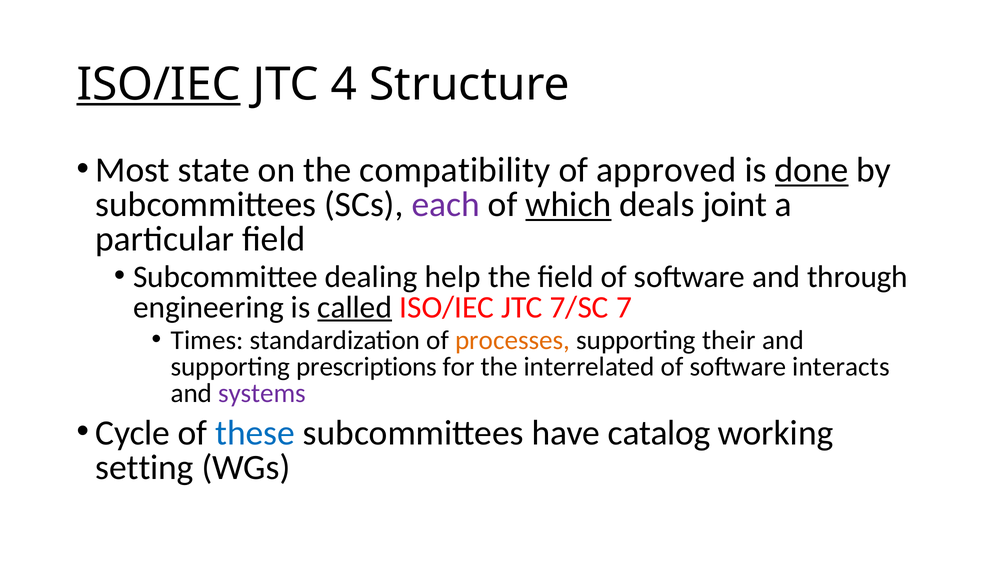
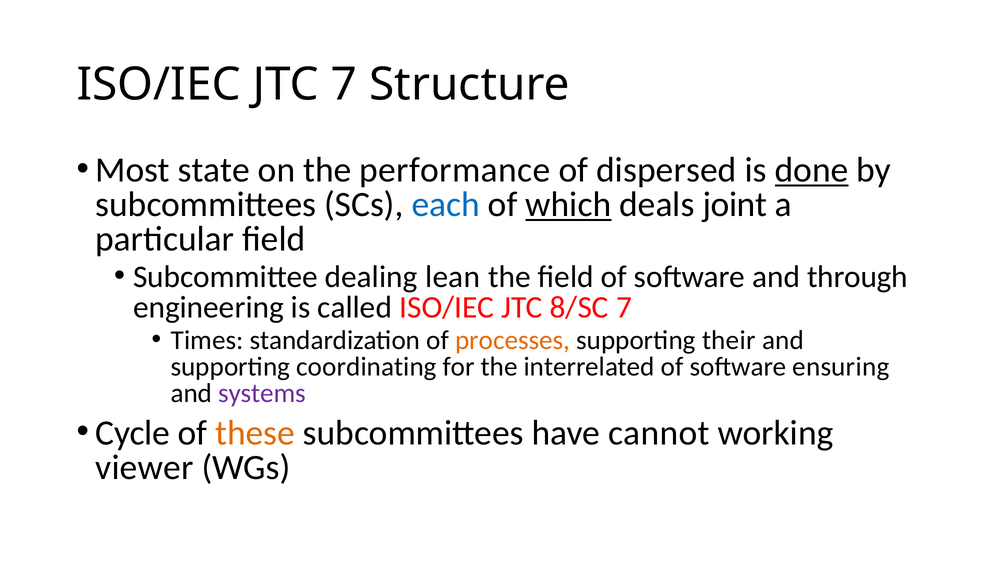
ISO/IEC at (159, 84) underline: present -> none
JTC 4: 4 -> 7
compatibility: compatibility -> performance
approved: approved -> dispersed
each colour: purple -> blue
help: help -> lean
called underline: present -> none
7/SC: 7/SC -> 8/SC
prescriptions: prescriptions -> coordinating
interacts: interacts -> ensuring
these colour: blue -> orange
catalog: catalog -> cannot
setting: setting -> viewer
